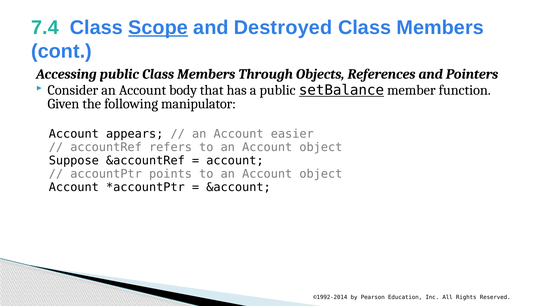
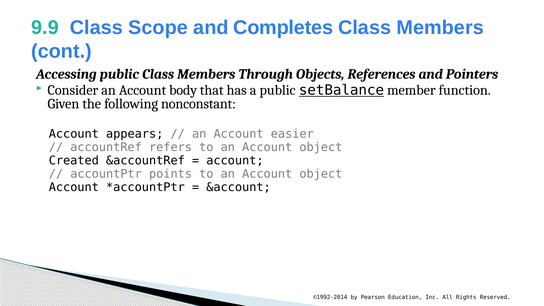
7.4: 7.4 -> 9.9
Scope underline: present -> none
Destroyed: Destroyed -> Completes
manipulator: manipulator -> nonconstant
Suppose: Suppose -> Created
